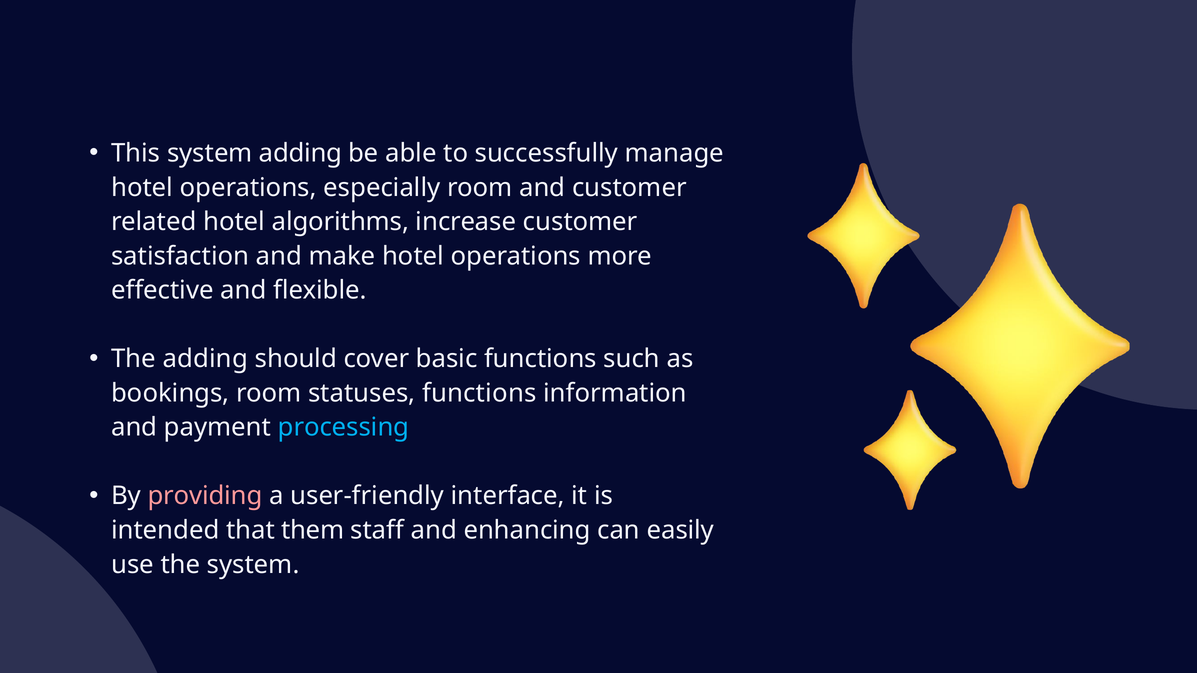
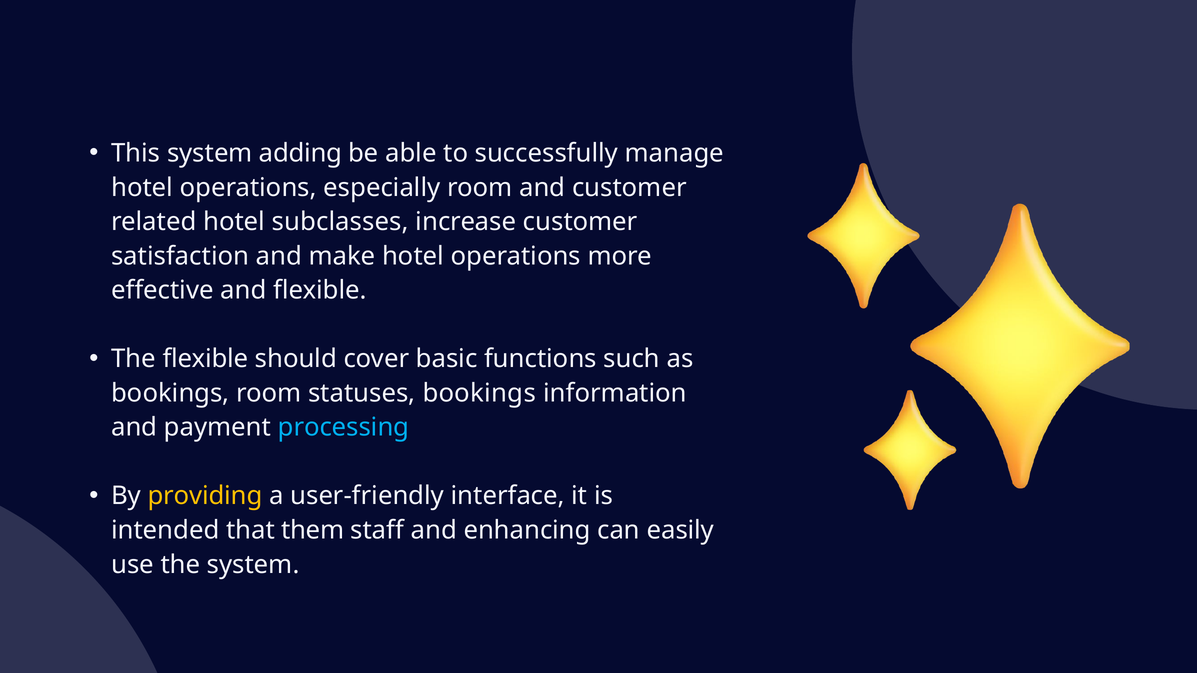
algorithms: algorithms -> subclasses
The adding: adding -> flexible
statuses functions: functions -> bookings
providing colour: pink -> yellow
